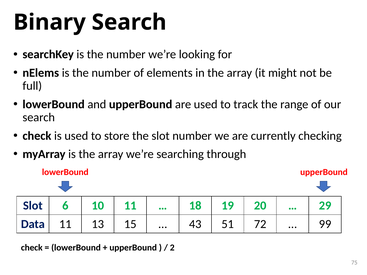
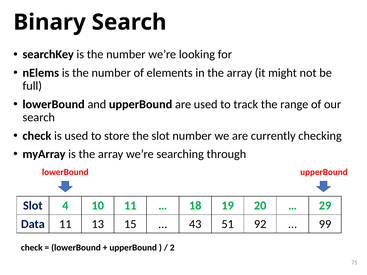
6: 6 -> 4
72: 72 -> 92
